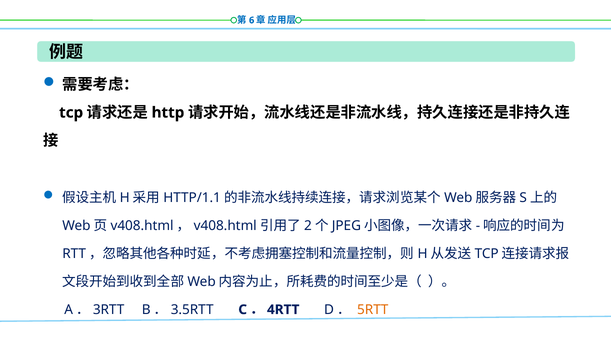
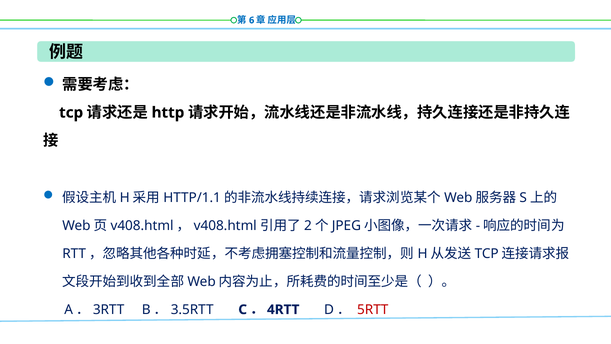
5RTT colour: orange -> red
